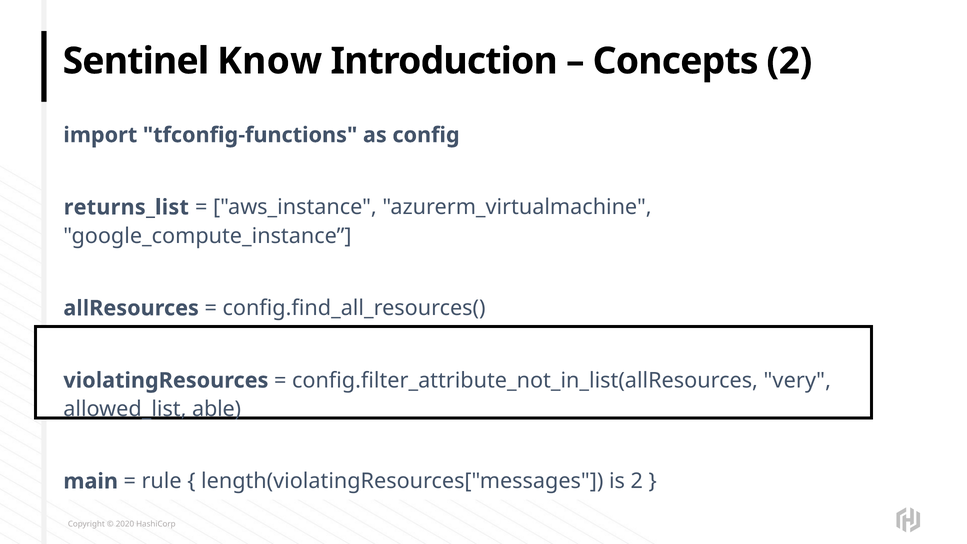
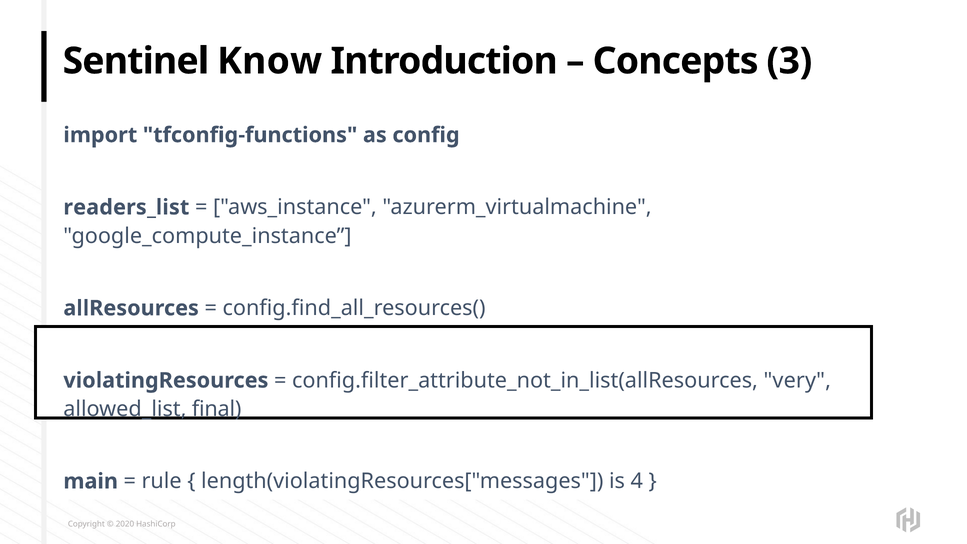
Concepts 2: 2 -> 3
returns_list: returns_list -> readers_list
able: able -> final
is 2: 2 -> 4
